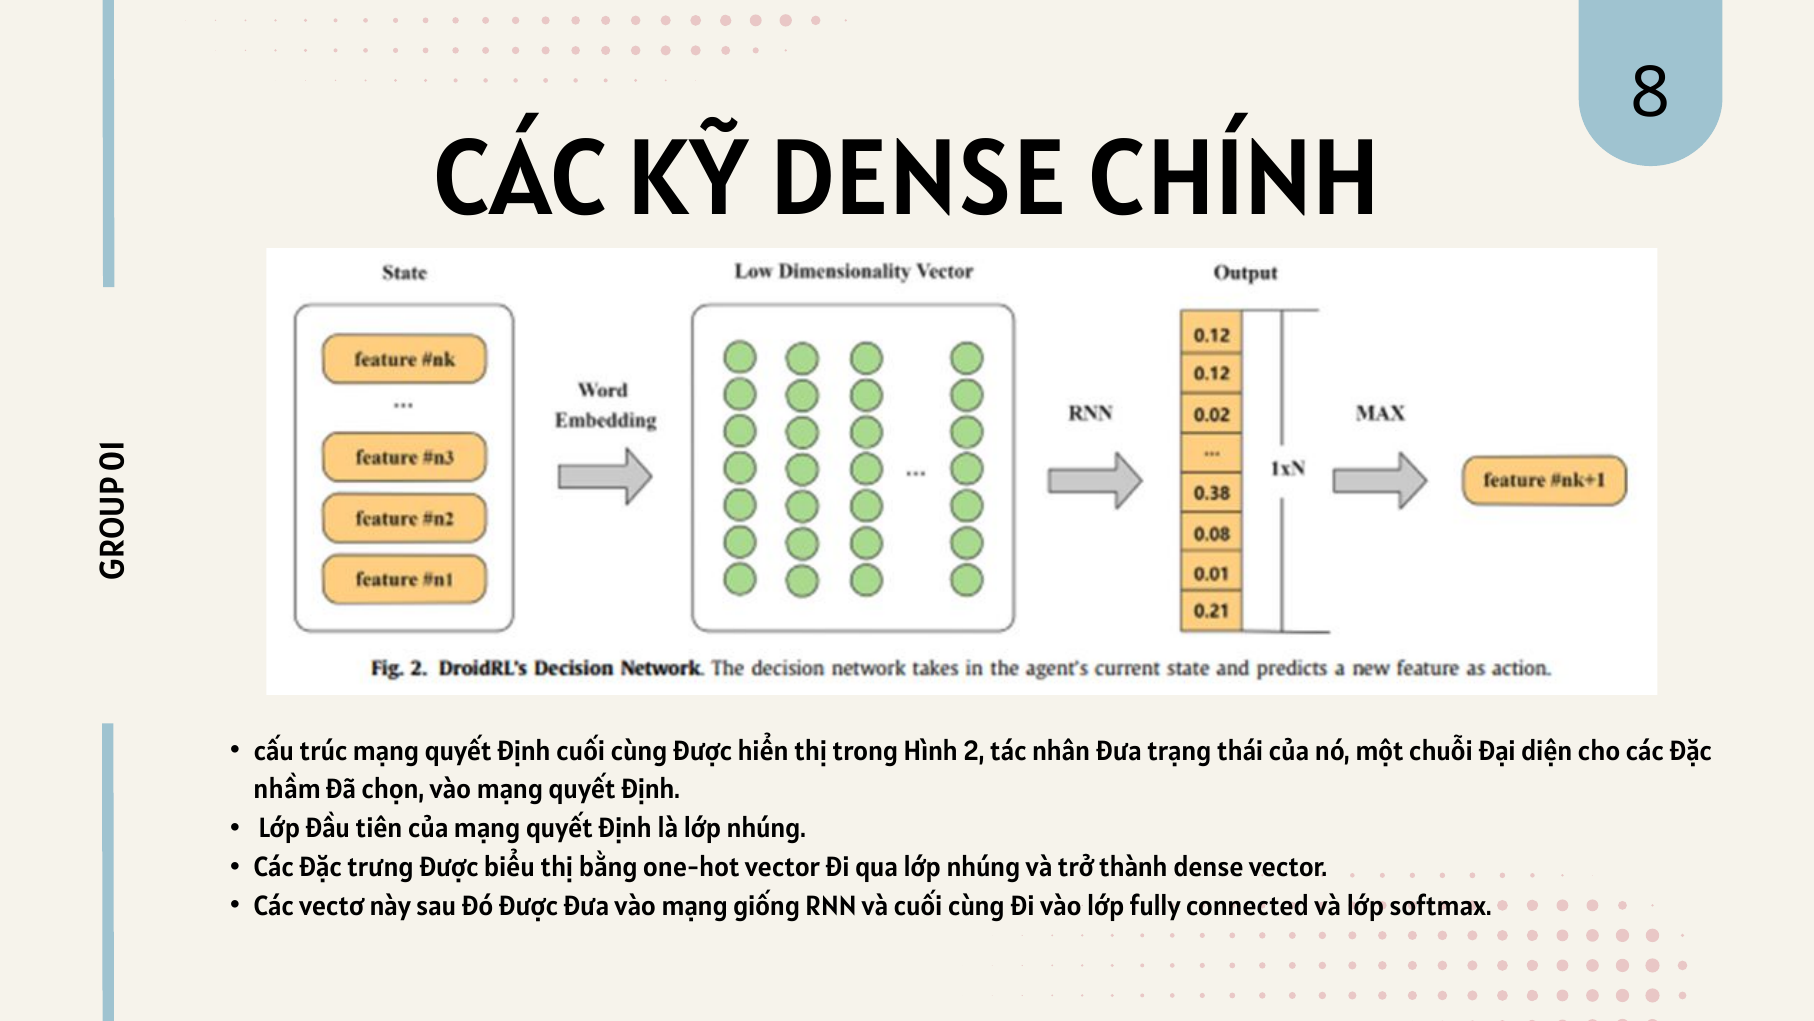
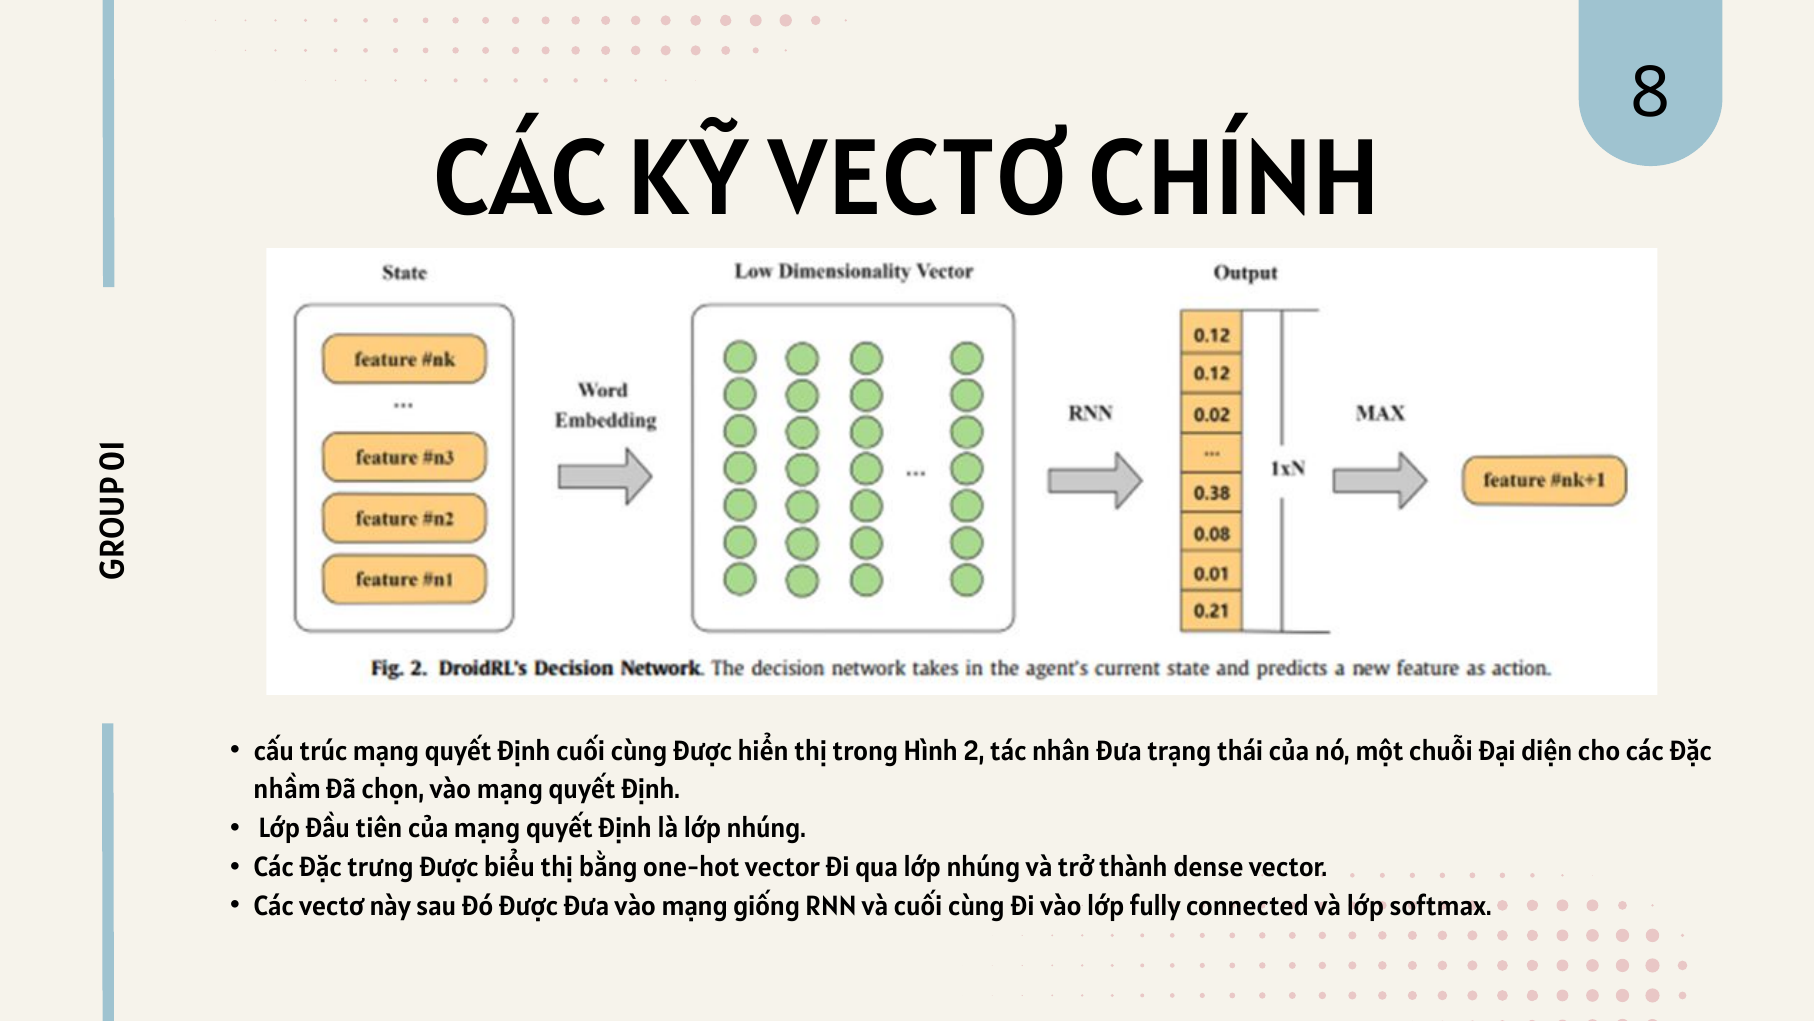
KỸ DENSE: DENSE -> VECTƠ
